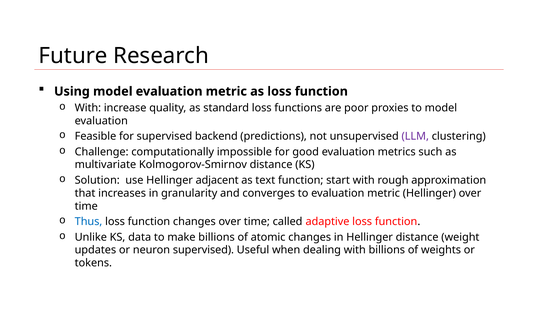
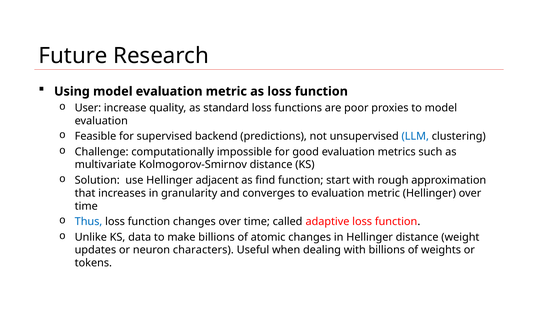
With at (88, 108): With -> User
LLM colour: purple -> blue
text: text -> find
neuron supervised: supervised -> characters
